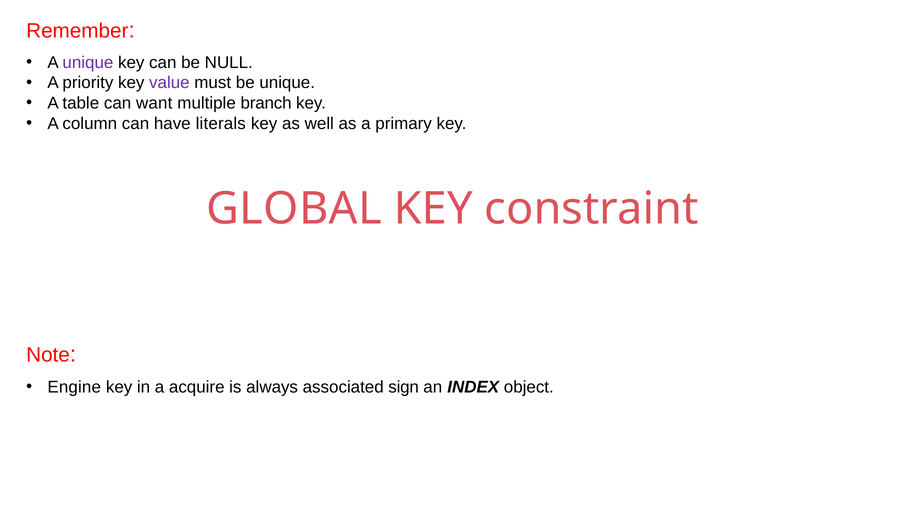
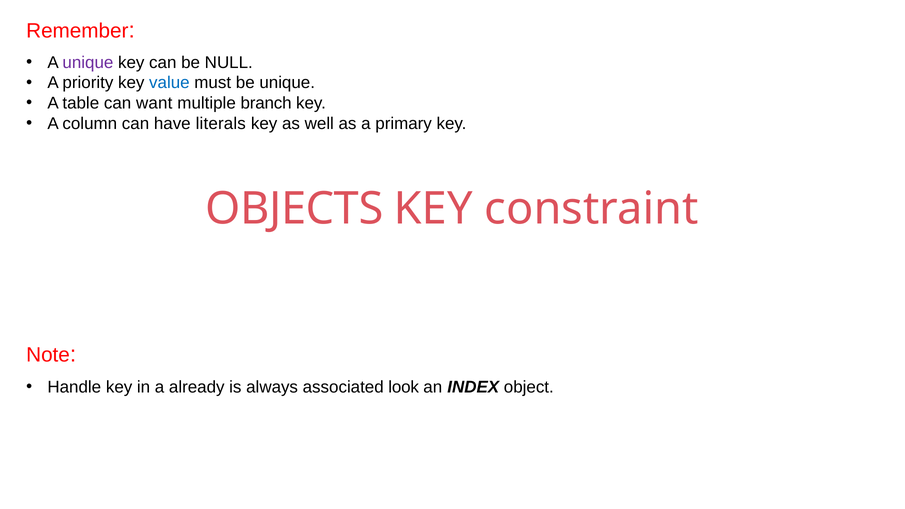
value colour: purple -> blue
GLOBAL: GLOBAL -> OBJECTS
Engine: Engine -> Handle
acquire: acquire -> already
sign: sign -> look
